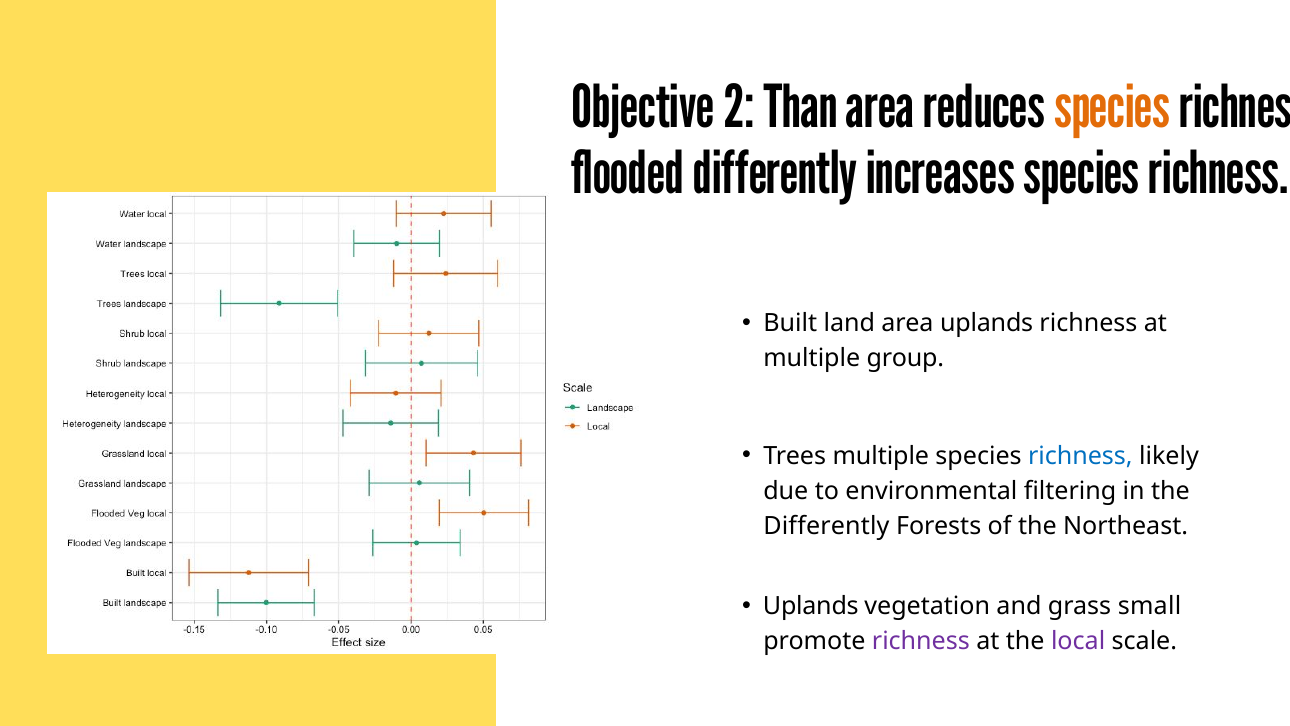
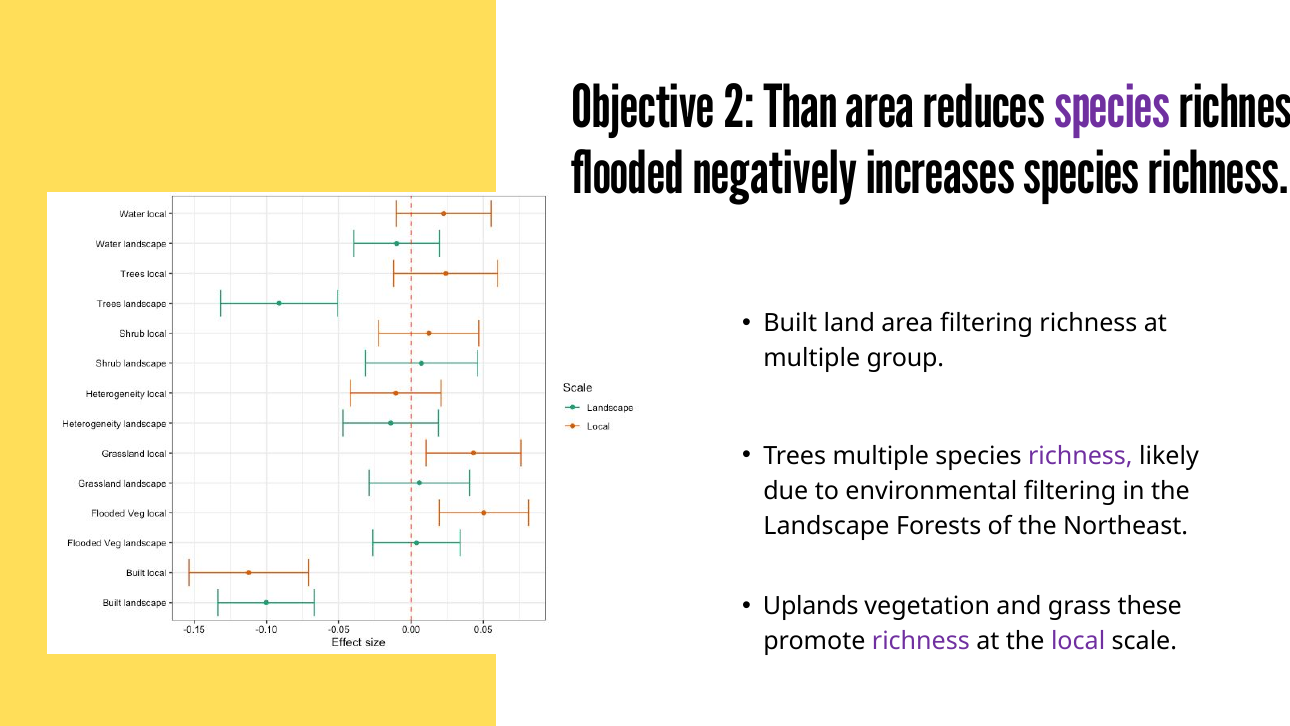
species at (1112, 108) colour: orange -> purple
flooded differently: differently -> negatively
area uplands: uplands -> filtering
richness at (1080, 455) colour: blue -> purple
Differently at (826, 526): Differently -> Landscape
small: small -> these
